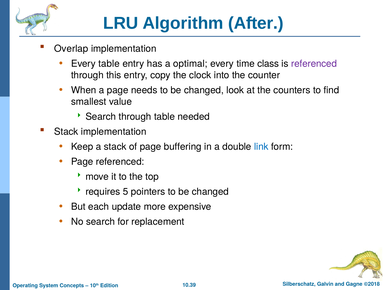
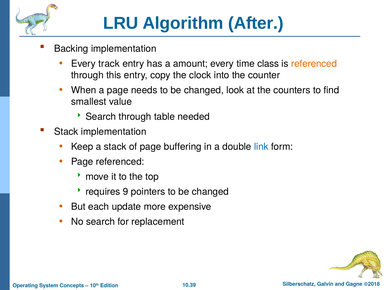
Overlap: Overlap -> Backing
Every table: table -> track
optimal: optimal -> amount
referenced at (314, 63) colour: purple -> orange
5: 5 -> 9
